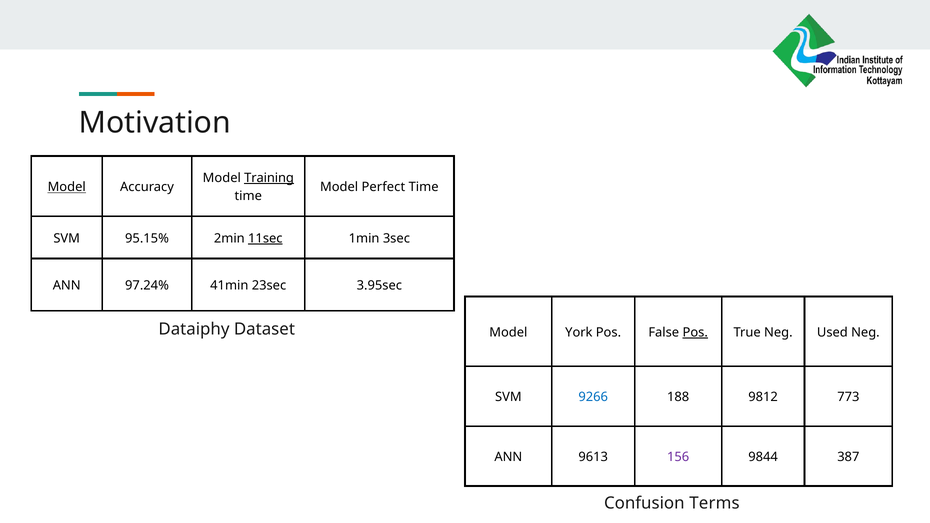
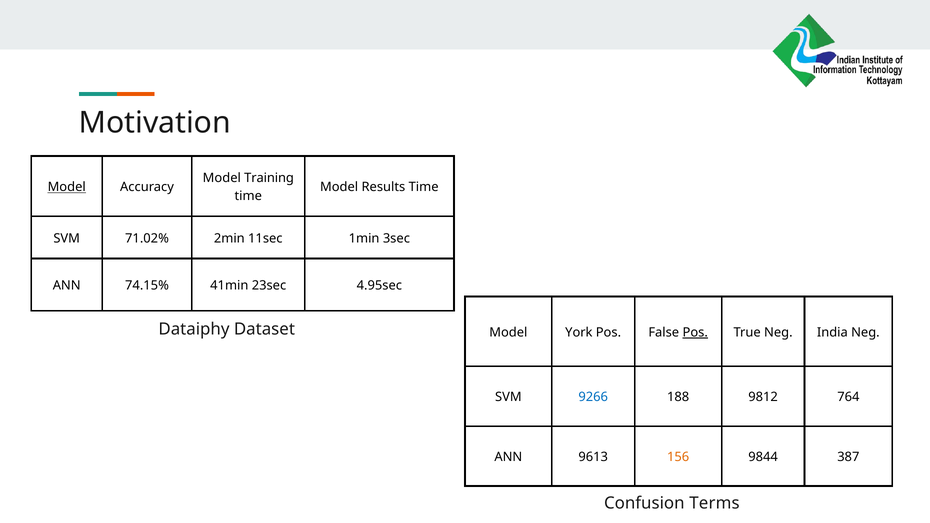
Training underline: present -> none
Perfect: Perfect -> Results
95.15%: 95.15% -> 71.02%
11sec underline: present -> none
97.24%: 97.24% -> 74.15%
3.95sec: 3.95sec -> 4.95sec
Used: Used -> India
773: 773 -> 764
156 colour: purple -> orange
